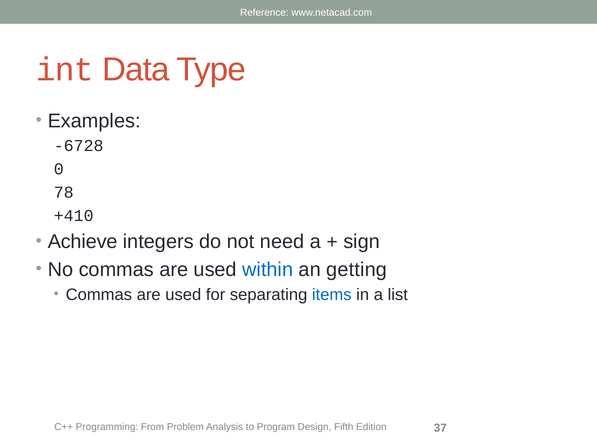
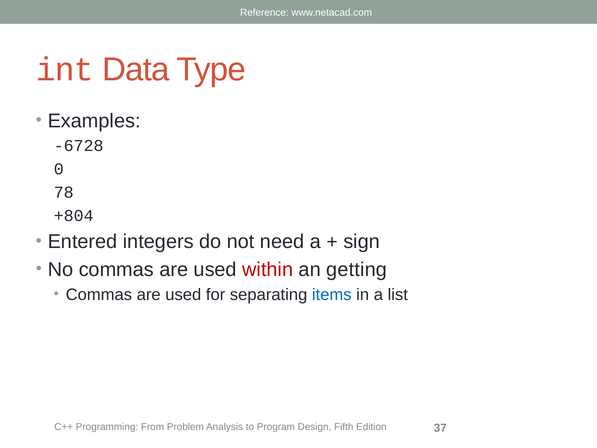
+410: +410 -> +804
Achieve: Achieve -> Entered
within colour: blue -> red
